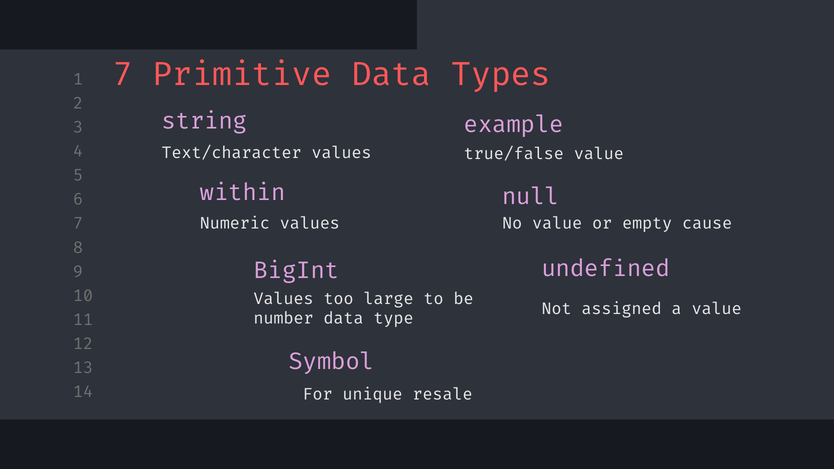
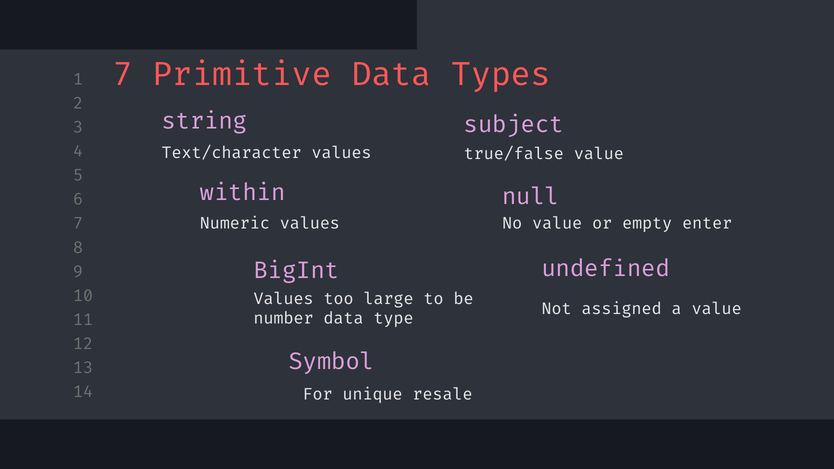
example: example -> subject
cause: cause -> enter
